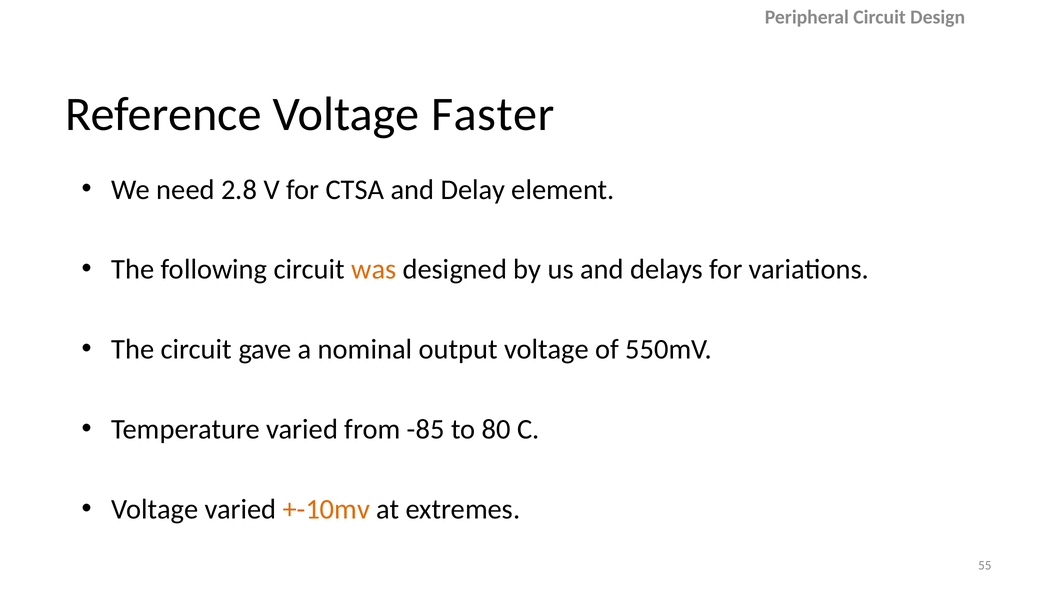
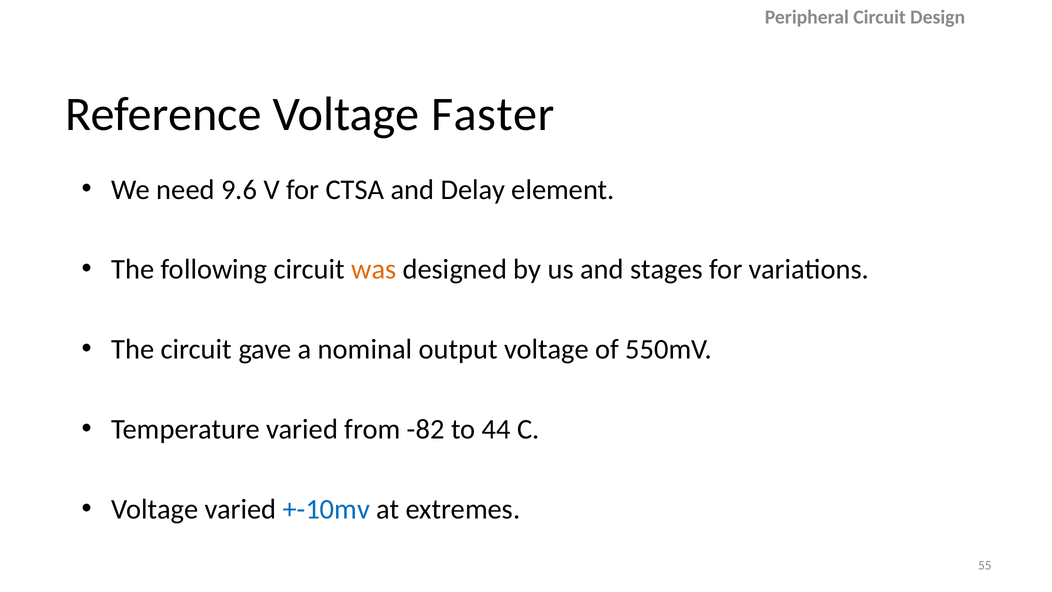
2.8: 2.8 -> 9.6
delays: delays -> stages
-85: -85 -> -82
80: 80 -> 44
+-10mv colour: orange -> blue
